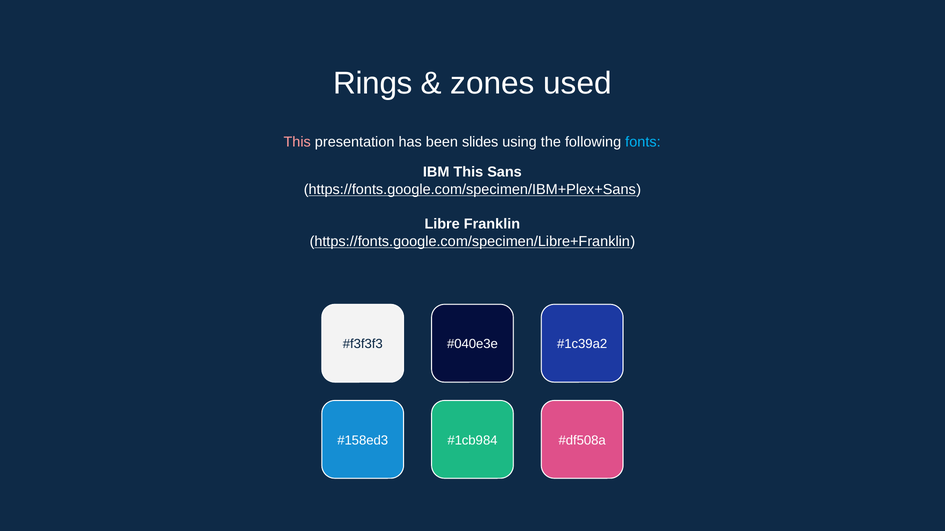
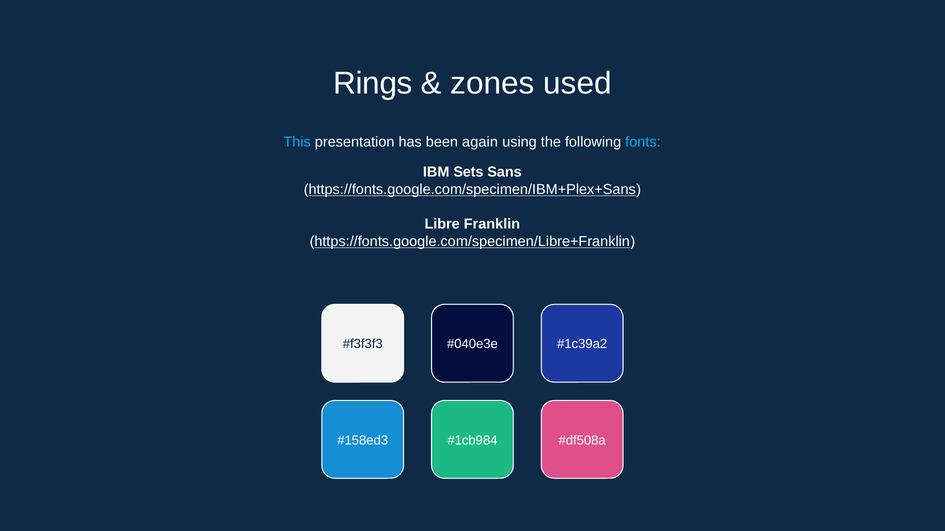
This at (297, 142) colour: pink -> light blue
slides: slides -> again
IBM This: This -> Sets
